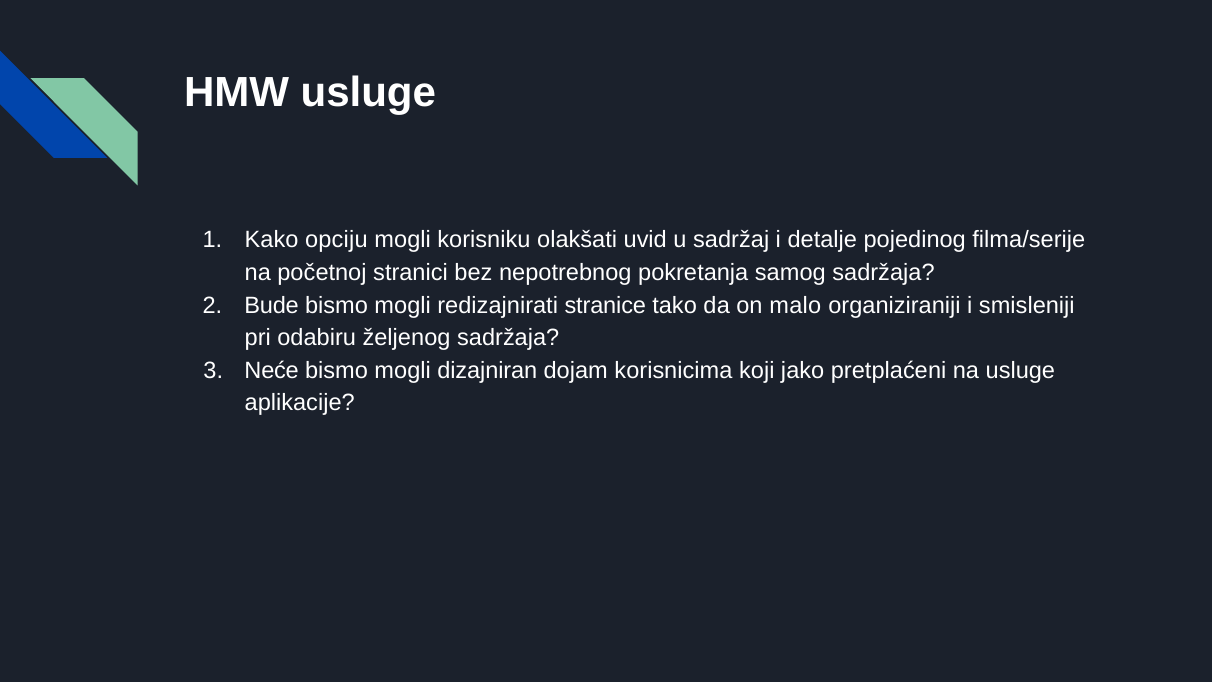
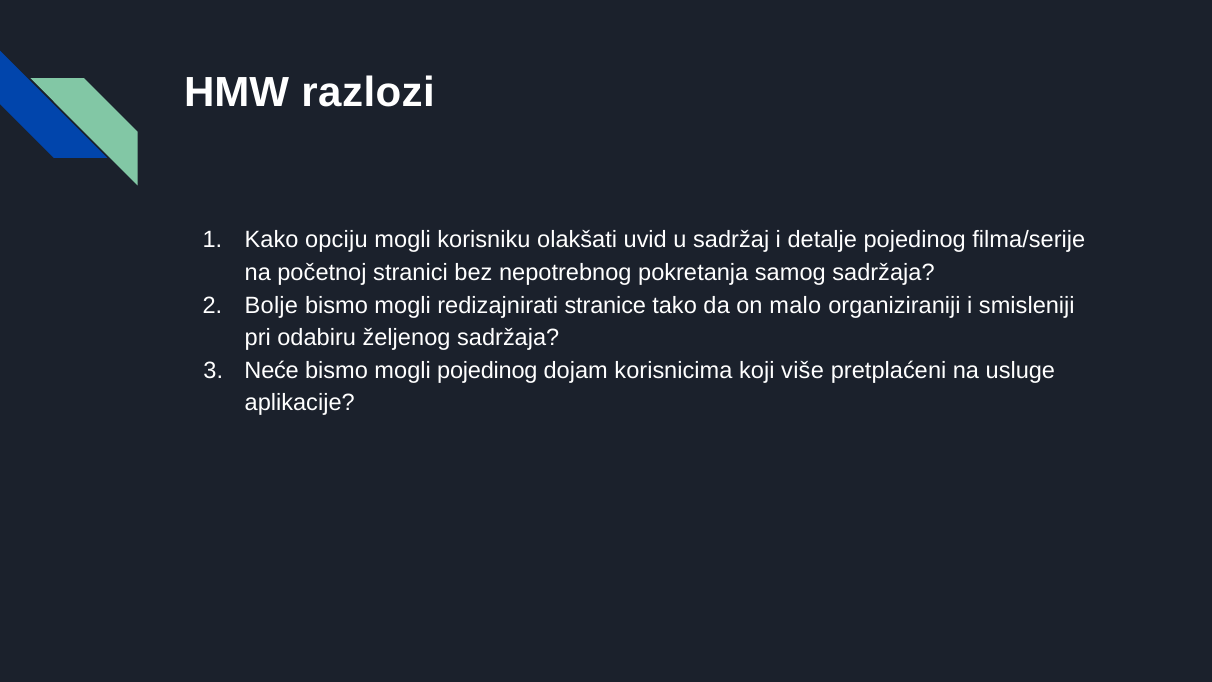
HMW usluge: usluge -> razlozi
Bude: Bude -> Bolje
mogli dizajniran: dizajniran -> pojedinog
jako: jako -> više
